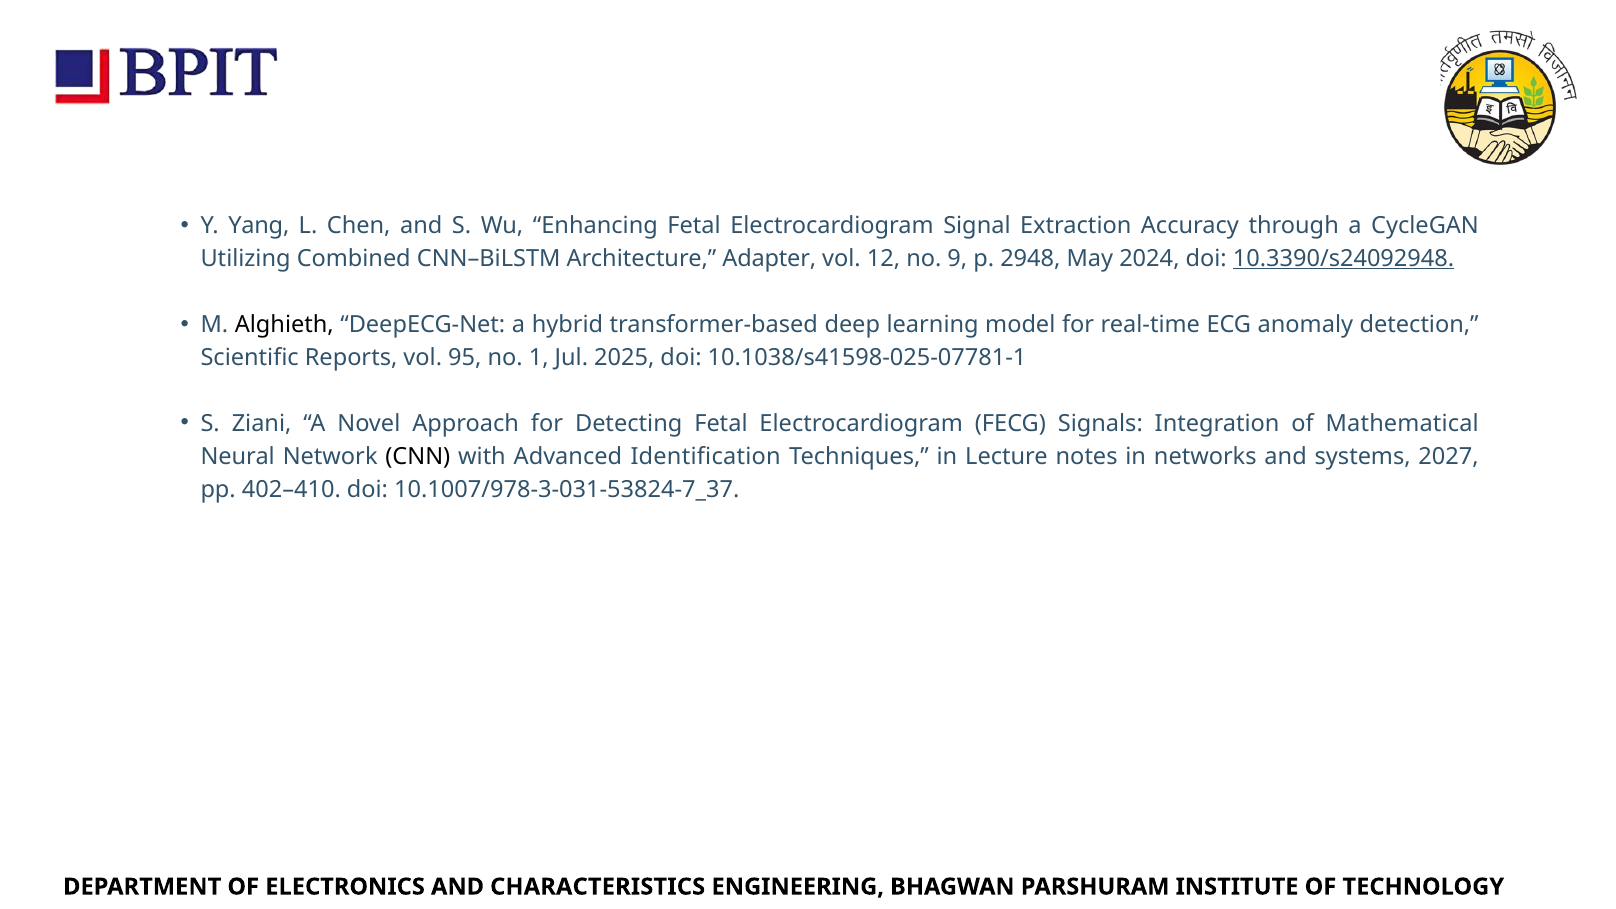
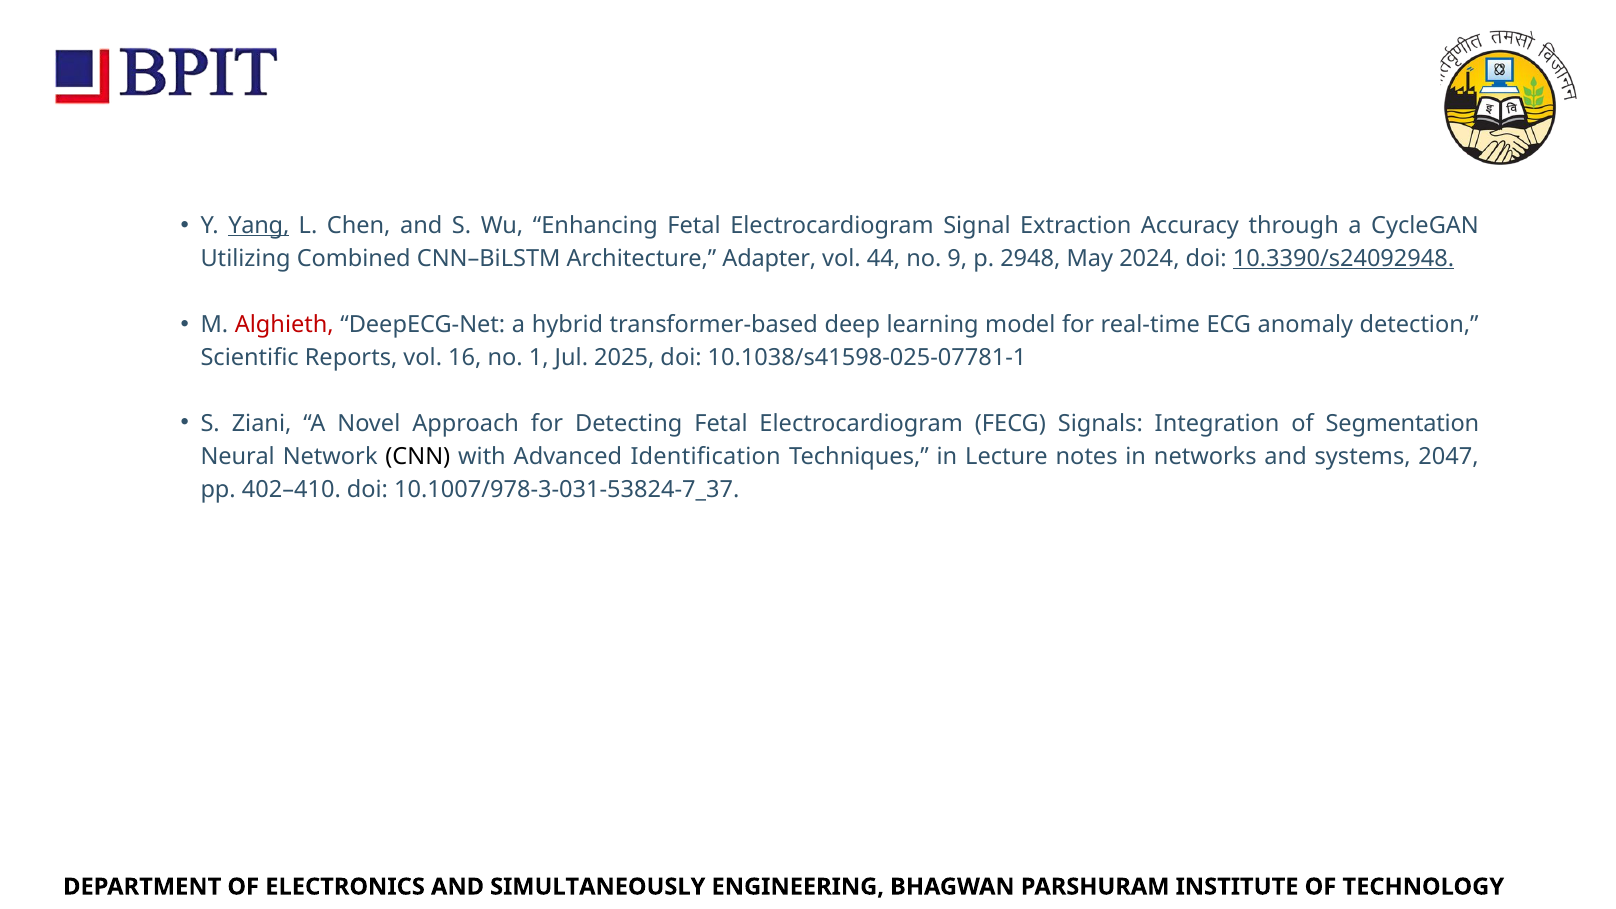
Yang underline: none -> present
12: 12 -> 44
Alghieth colour: black -> red
95: 95 -> 16
Mathematical: Mathematical -> Segmentation
2027: 2027 -> 2047
CHARACTERISTICS: CHARACTERISTICS -> SIMULTANEOUSLY
